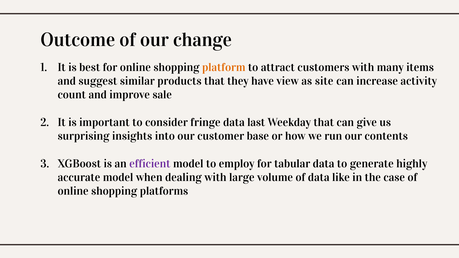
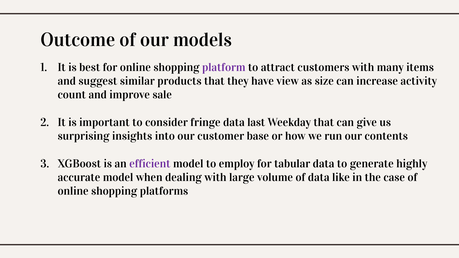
change: change -> models
platform colour: orange -> purple
site: site -> size
